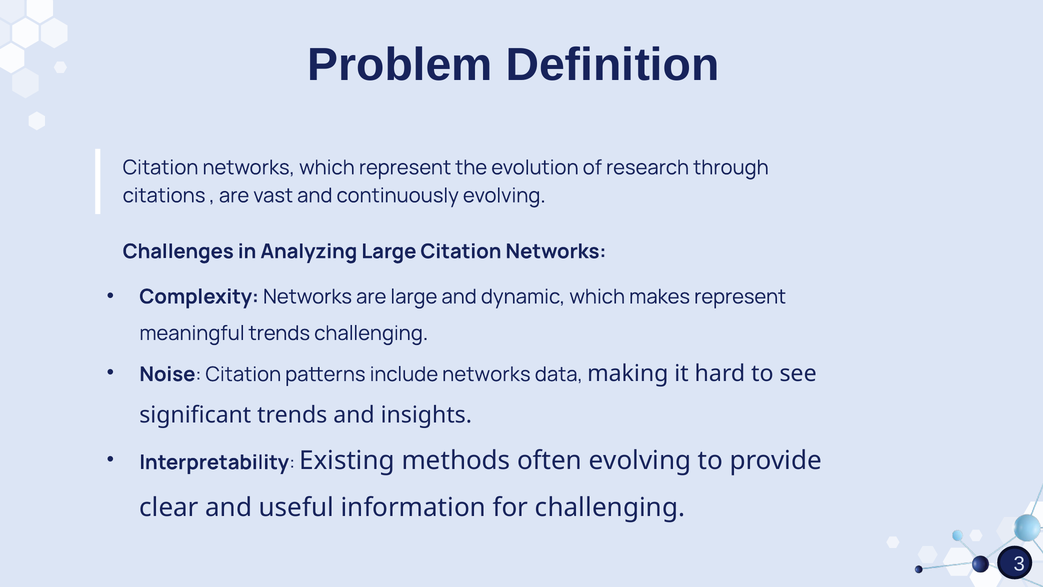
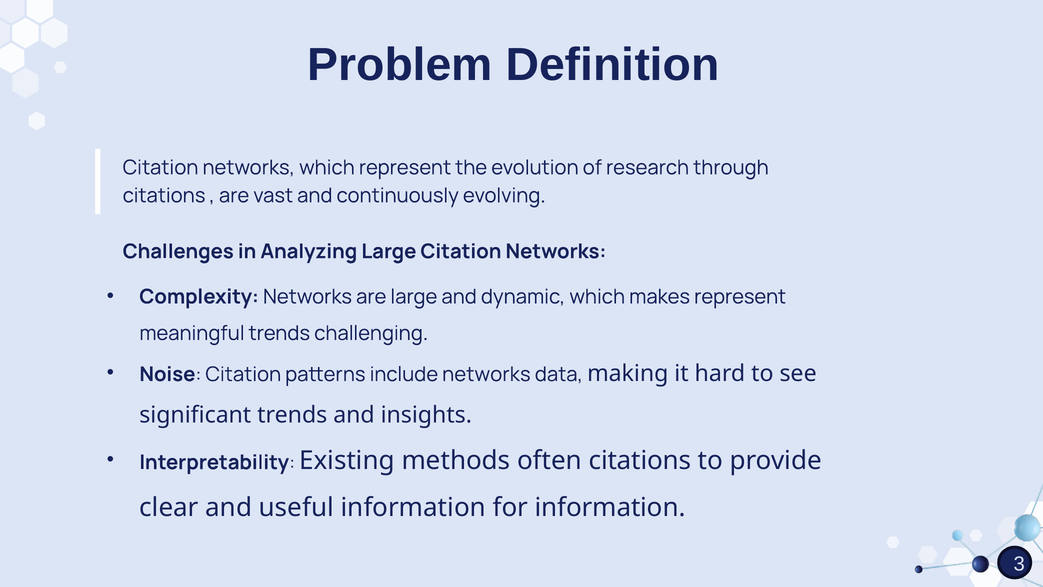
often evolving: evolving -> citations
for challenging: challenging -> information
